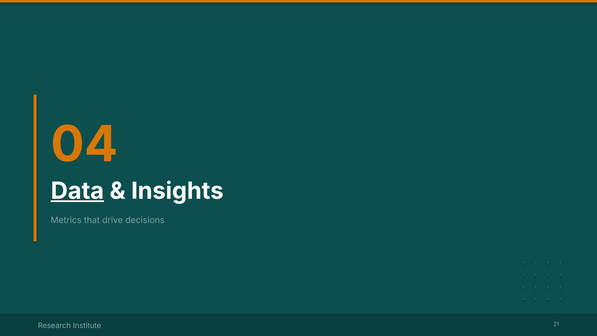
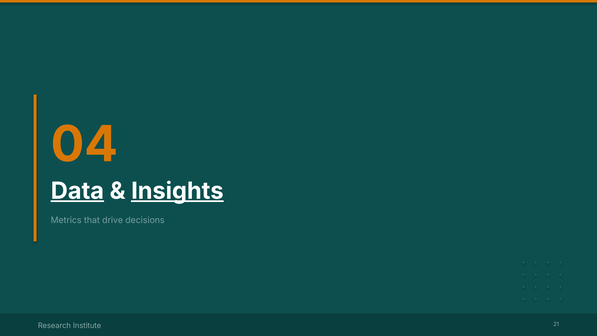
Insights underline: none -> present
